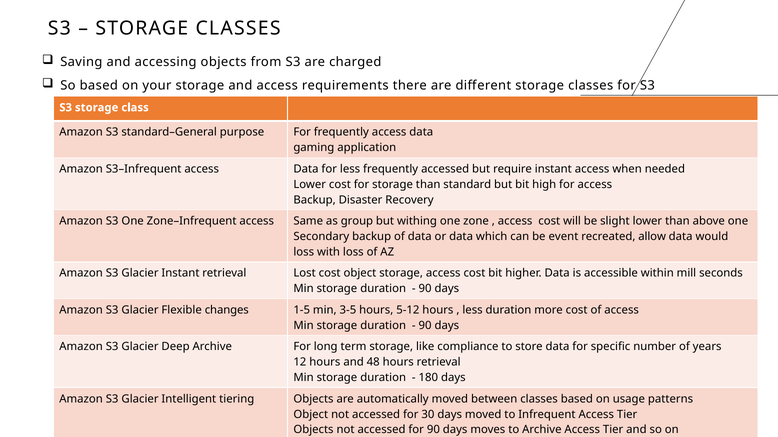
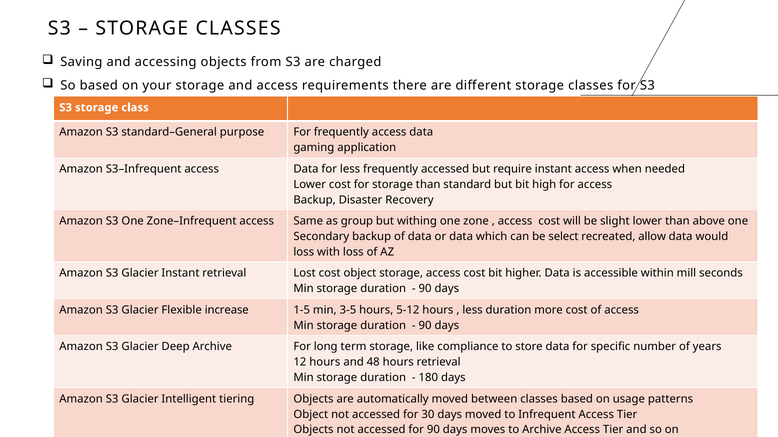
event: event -> select
changes: changes -> increase
